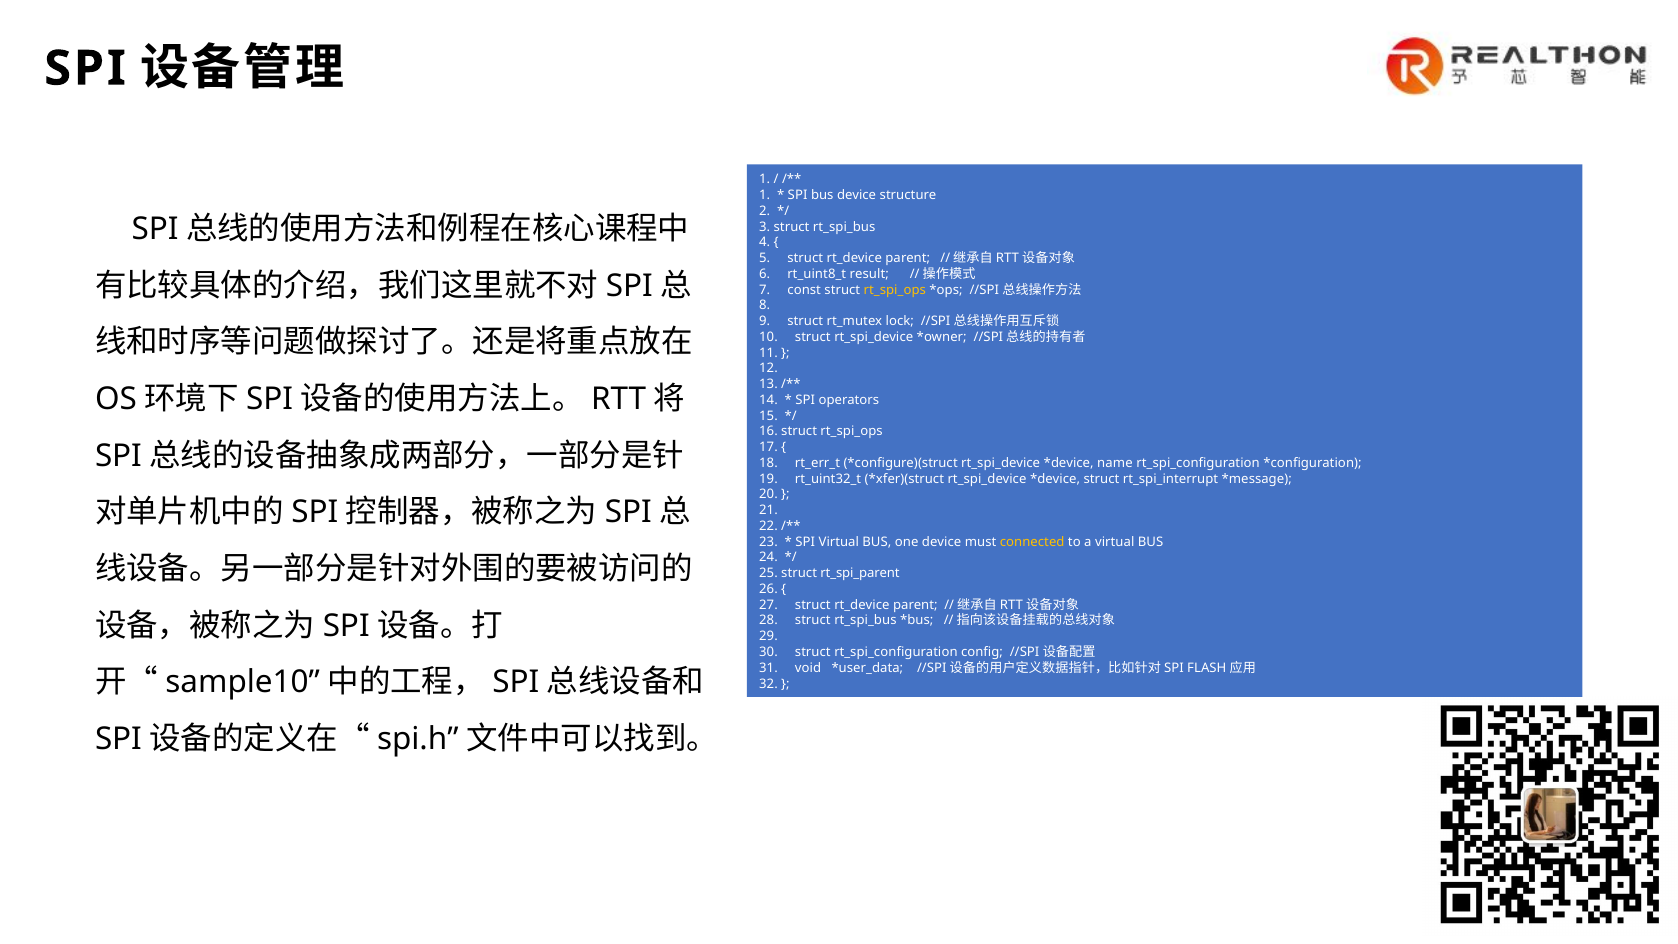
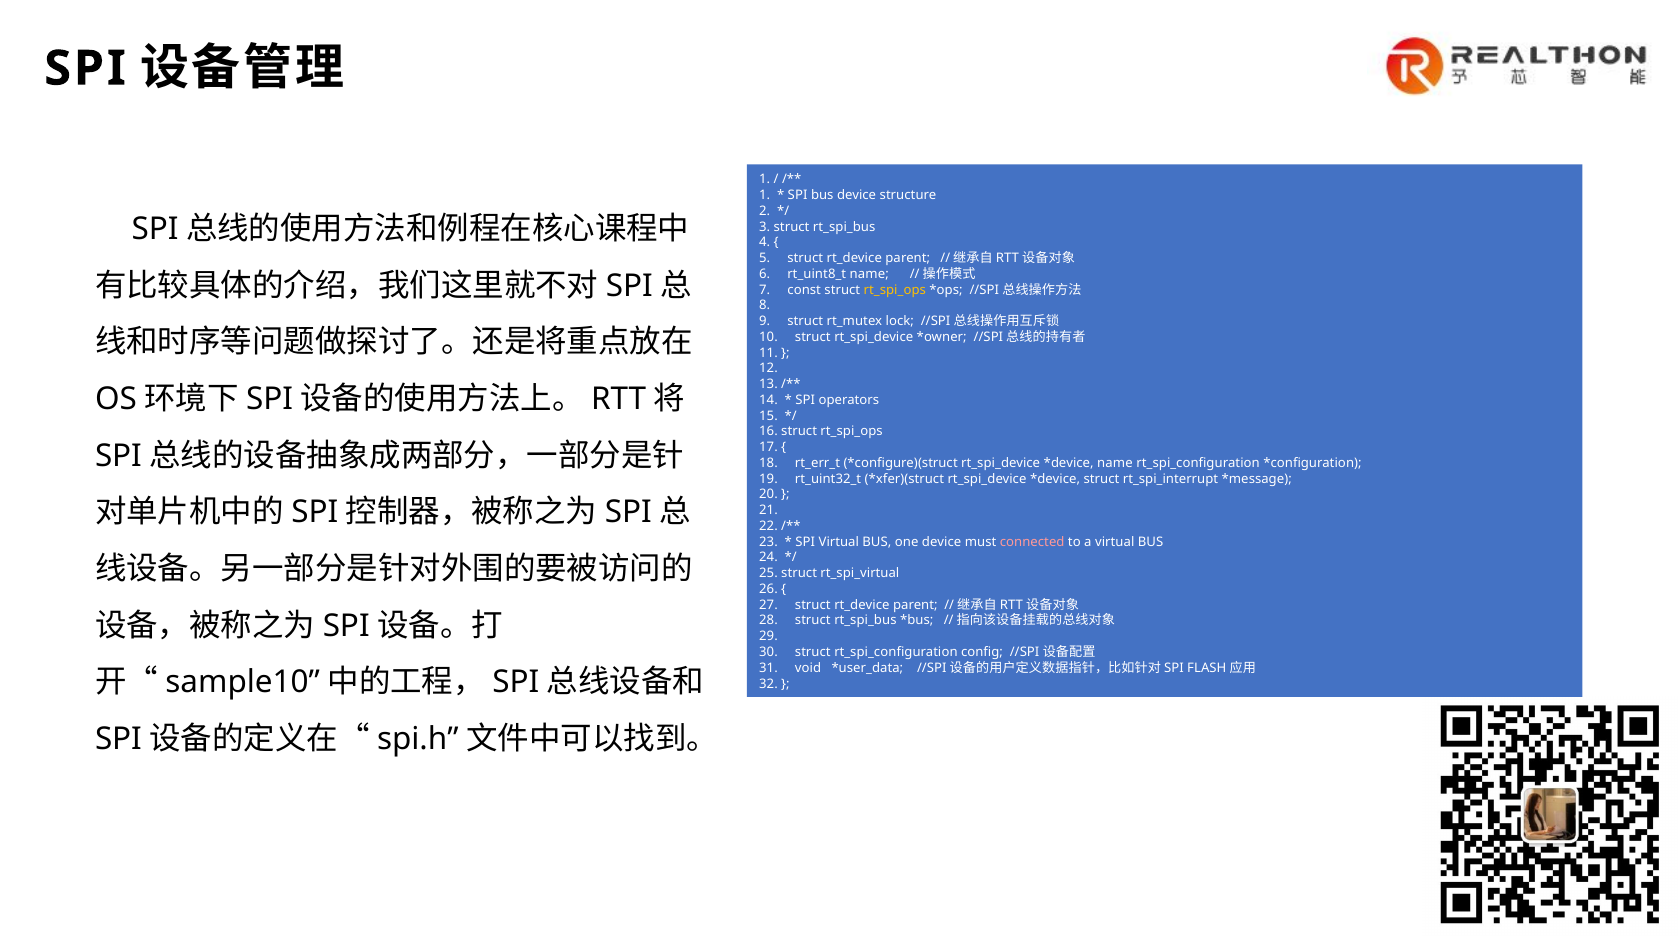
rt_uint8_t result: result -> name
connected colour: yellow -> pink
rt_spi_parent: rt_spi_parent -> rt_spi_virtual
